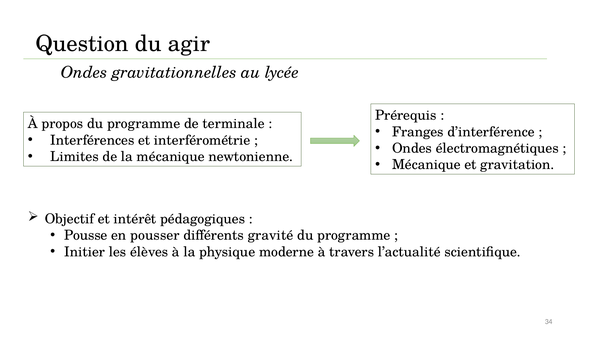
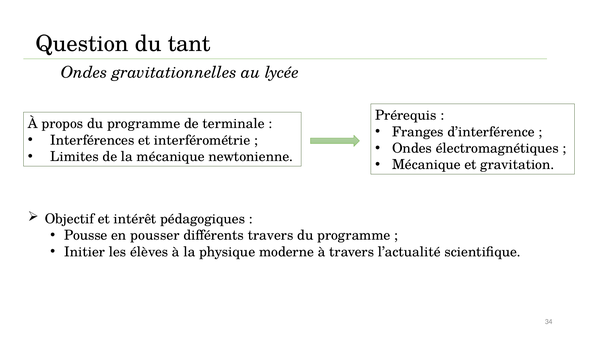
agir: agir -> tant
différents gravité: gravité -> travers
